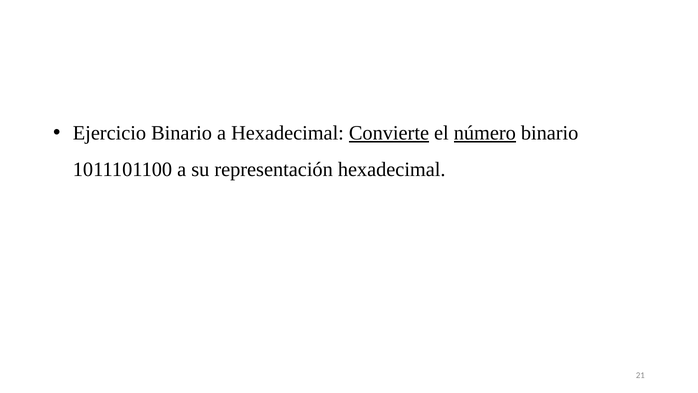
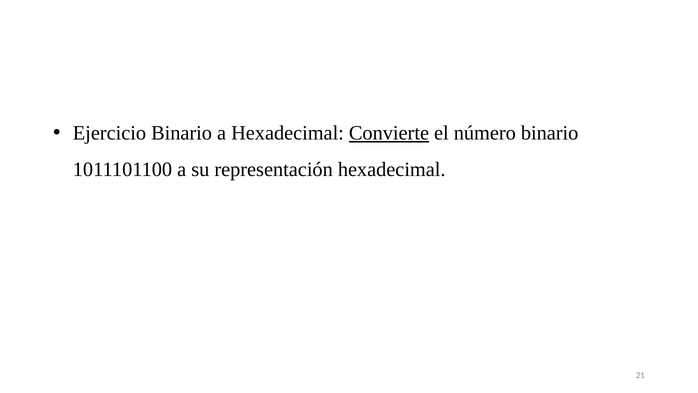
número underline: present -> none
